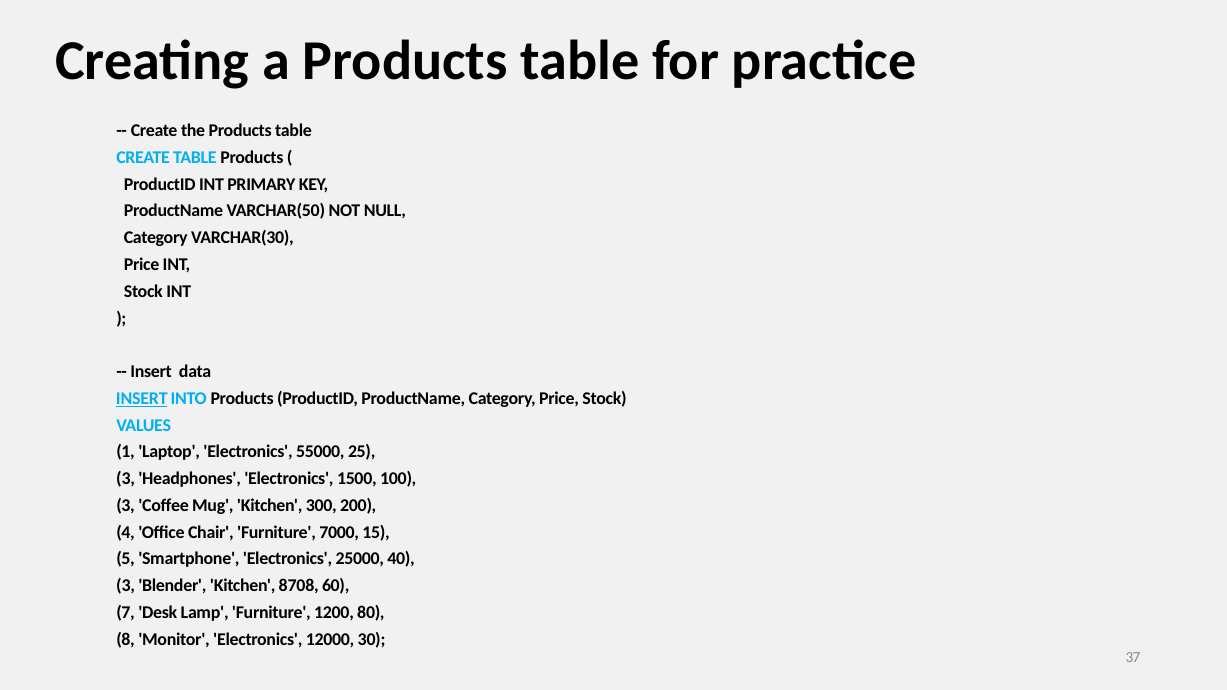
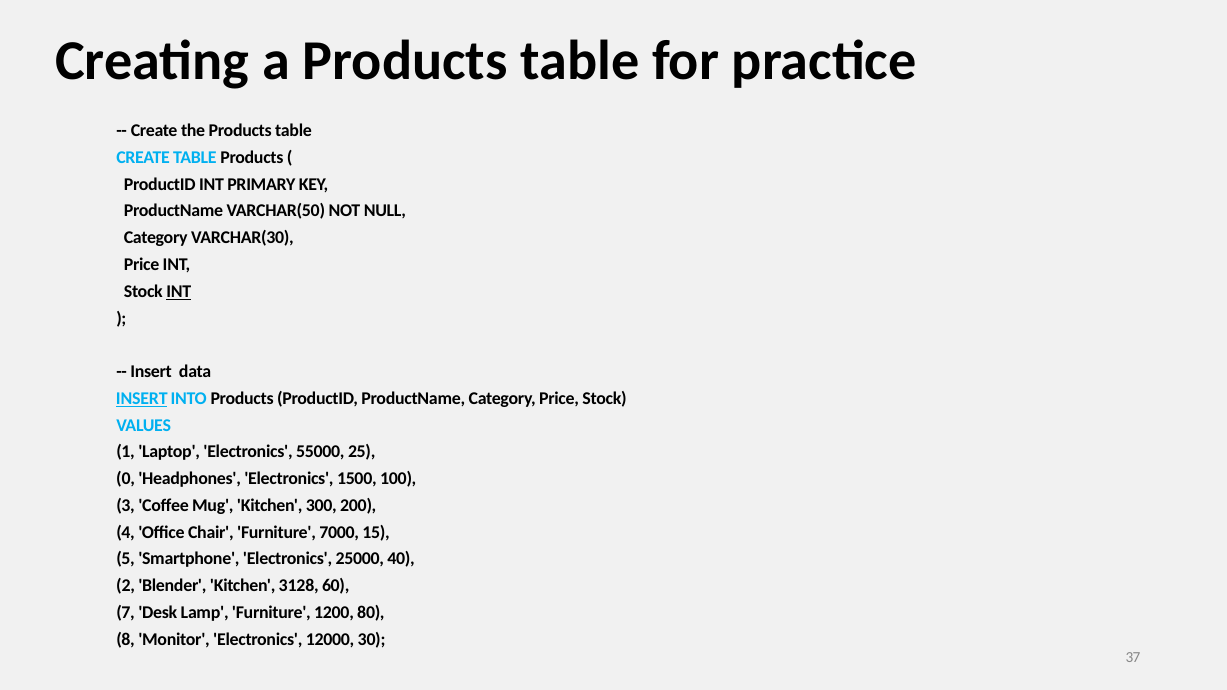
INT at (179, 291) underline: none -> present
3 at (126, 479): 3 -> 0
3 at (126, 586): 3 -> 2
8708: 8708 -> 3128
